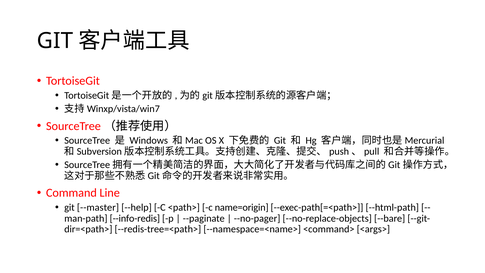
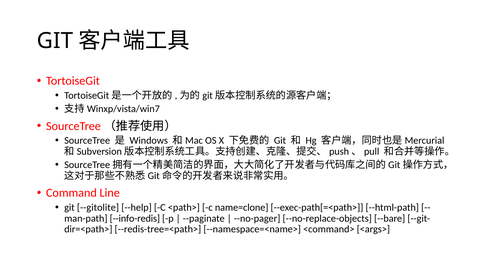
--master: --master -> --gitolite
name=origin: name=origin -> name=clone
